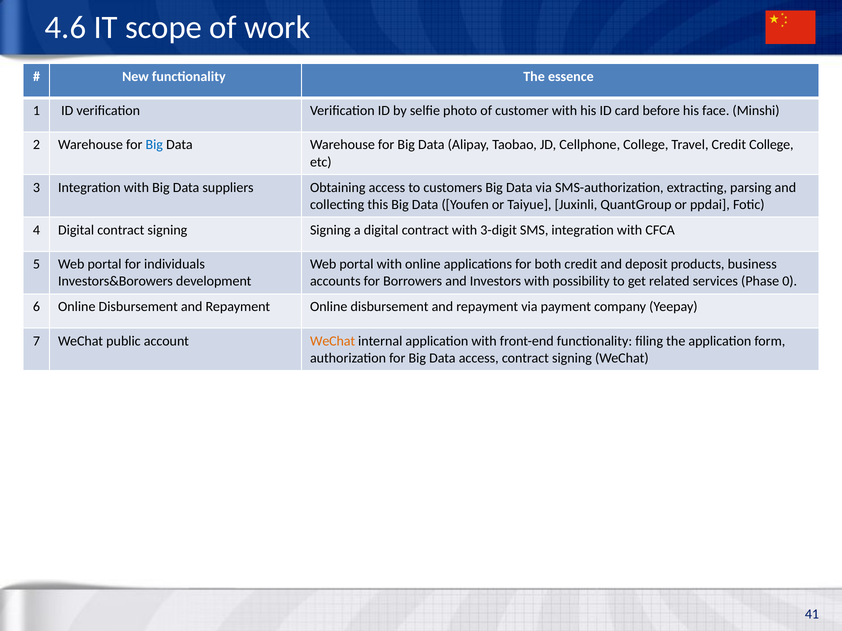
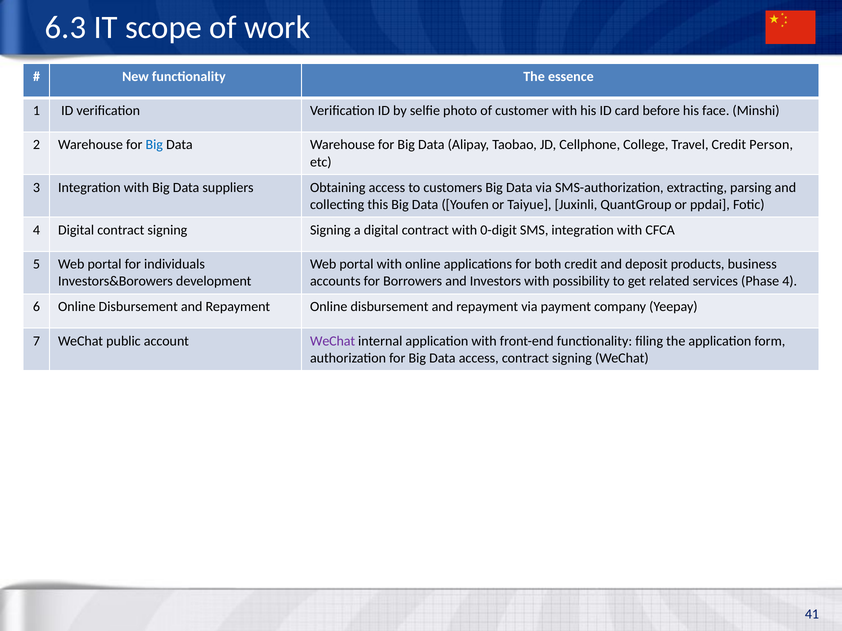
4.6: 4.6 -> 6.3
Credit College: College -> Person
3-digit: 3-digit -> 0-digit
Phase 0: 0 -> 4
WeChat at (333, 341) colour: orange -> purple
